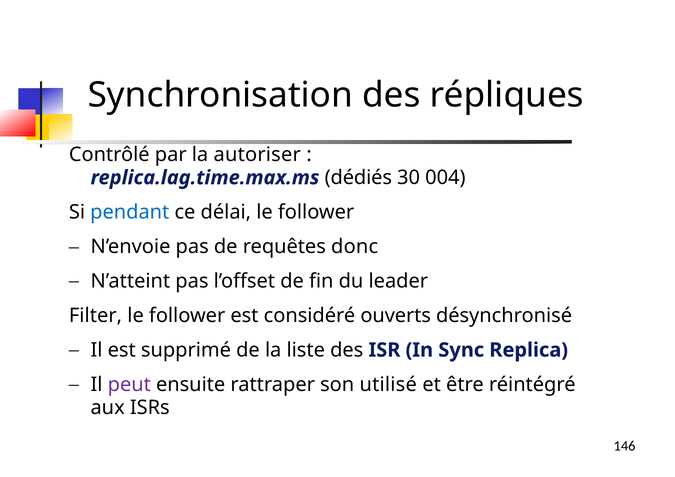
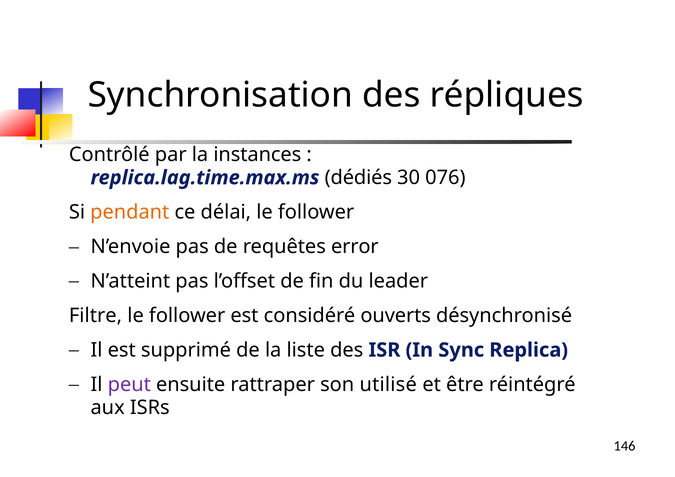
autoriser: autoriser -> instances
004: 004 -> 076
pendant colour: blue -> orange
donc: donc -> error
Filter: Filter -> Filtre
